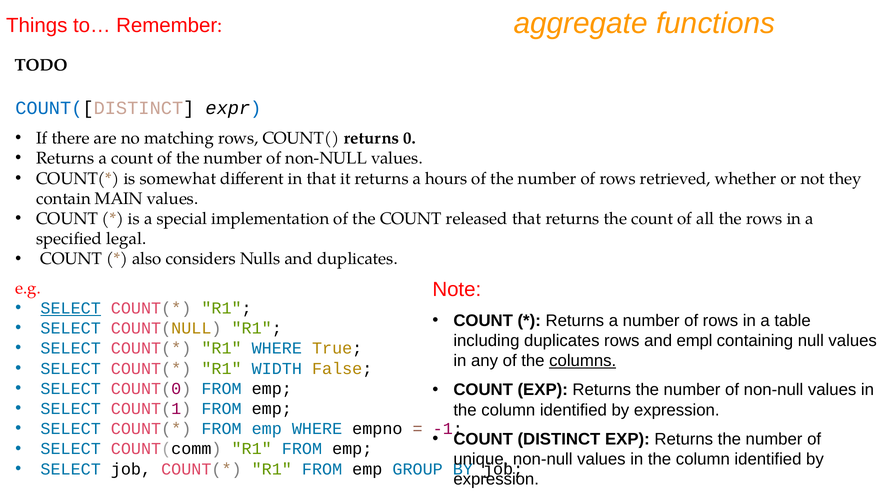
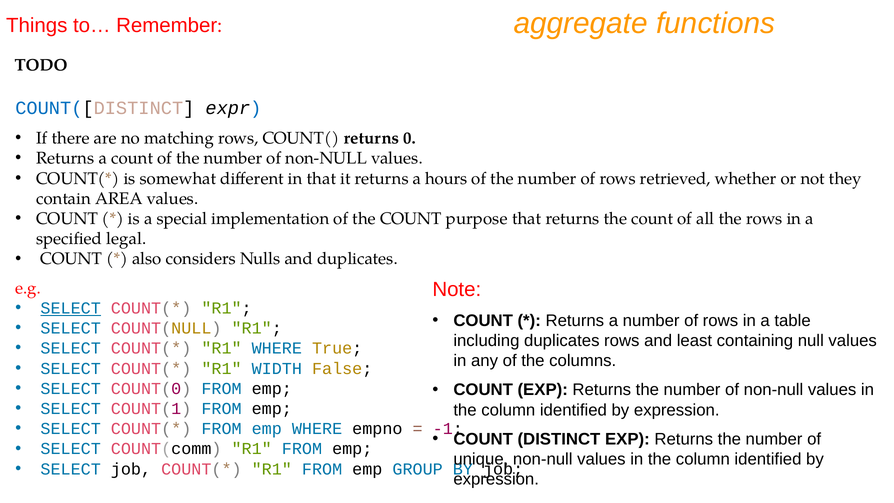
MAIN: MAIN -> AREA
released: released -> purpose
empl: empl -> least
columns underline: present -> none
